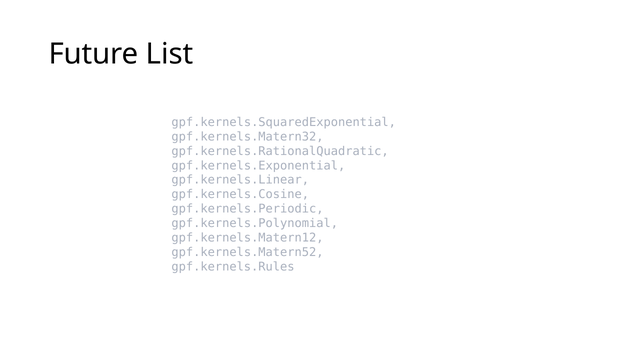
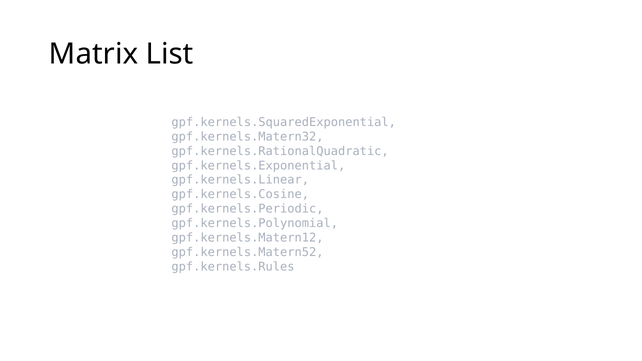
Future: Future -> Matrix
